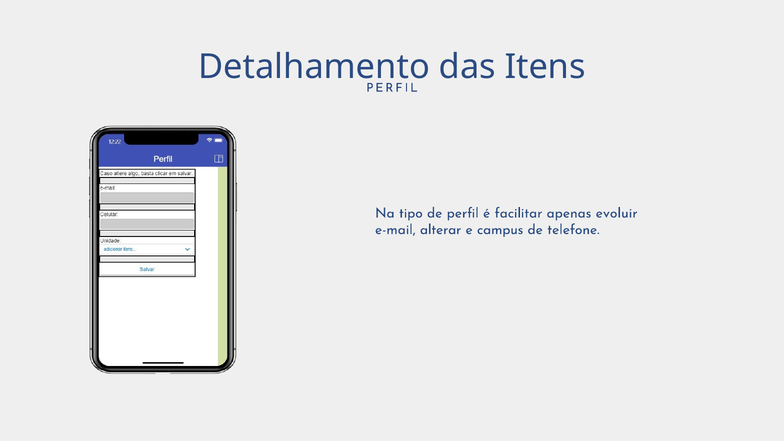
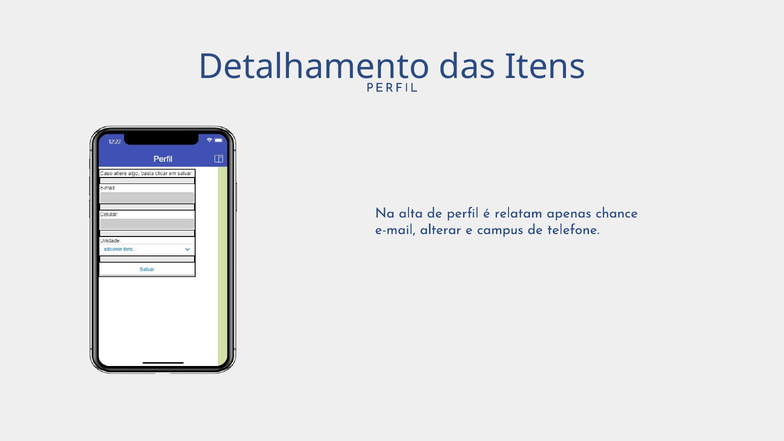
tipo: tipo -> alta
facilitar: facilitar -> relatam
evoluir: evoluir -> chance
